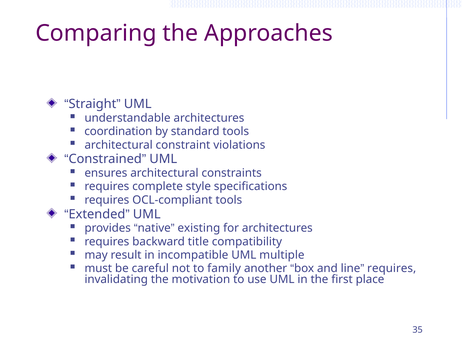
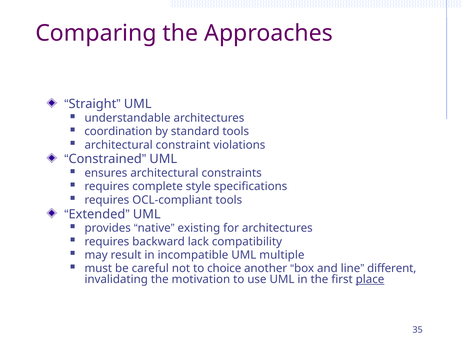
title: title -> lack
family: family -> choice
requires at (392, 269): requires -> different
place underline: none -> present
